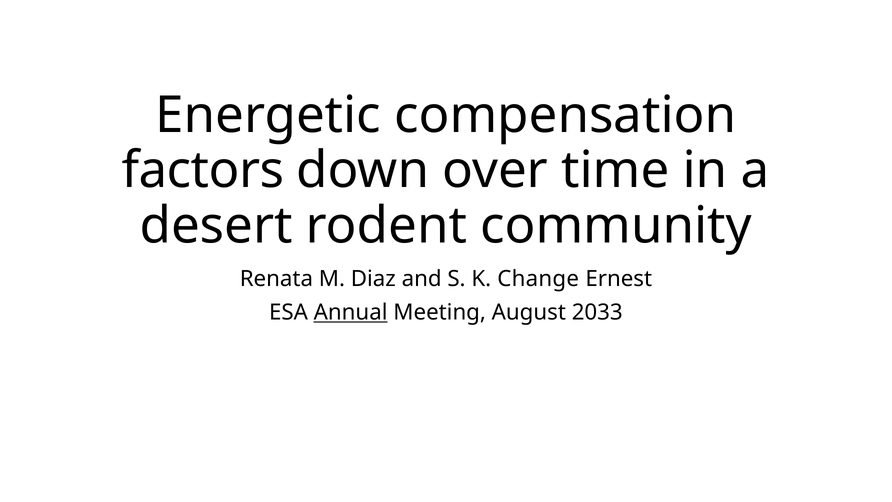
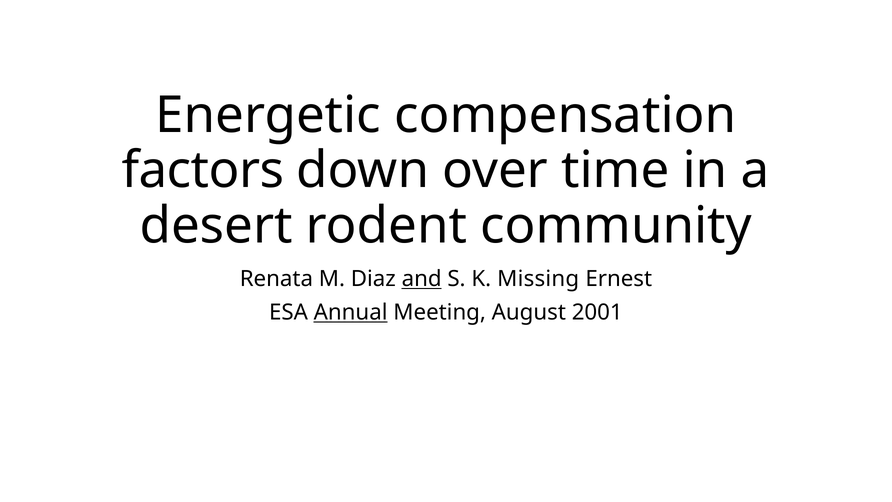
and underline: none -> present
Change: Change -> Missing
2033: 2033 -> 2001
